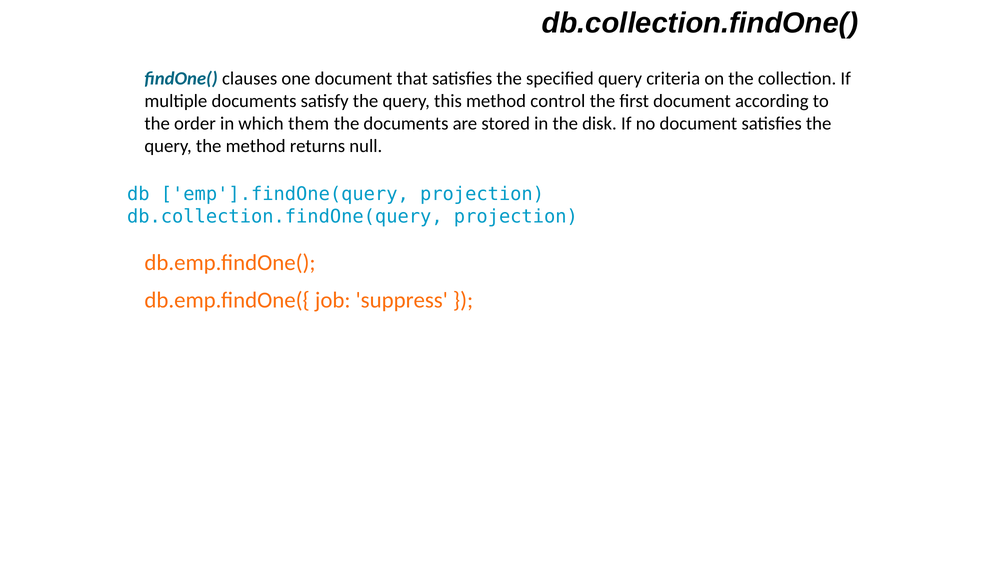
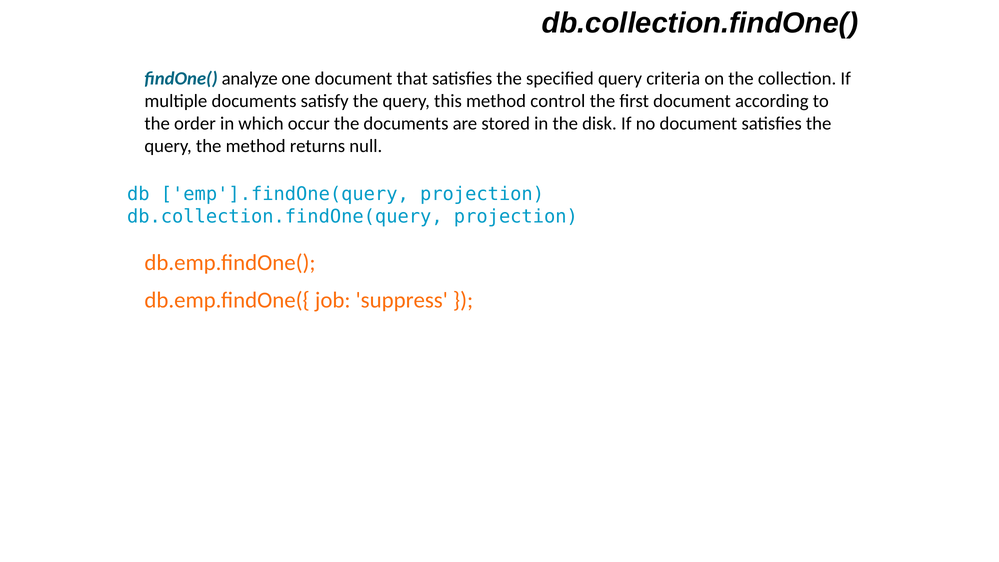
clauses: clauses -> analyze
them: them -> occur
